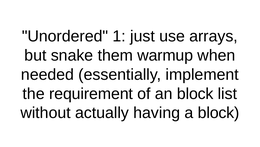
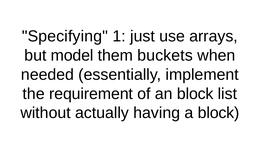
Unordered: Unordered -> Specifying
snake: snake -> model
warmup: warmup -> buckets
